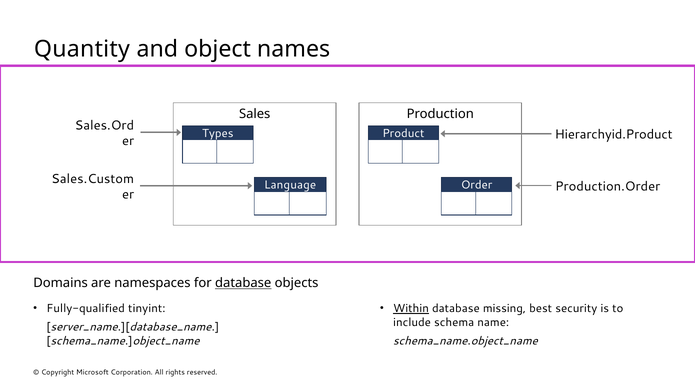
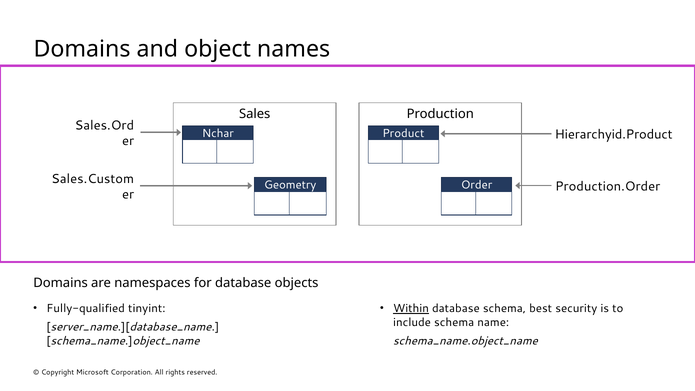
Quantity at (82, 49): Quantity -> Domains
Types: Types -> Nchar
Language: Language -> Geometry
database at (243, 283) underline: present -> none
database missing: missing -> schema
